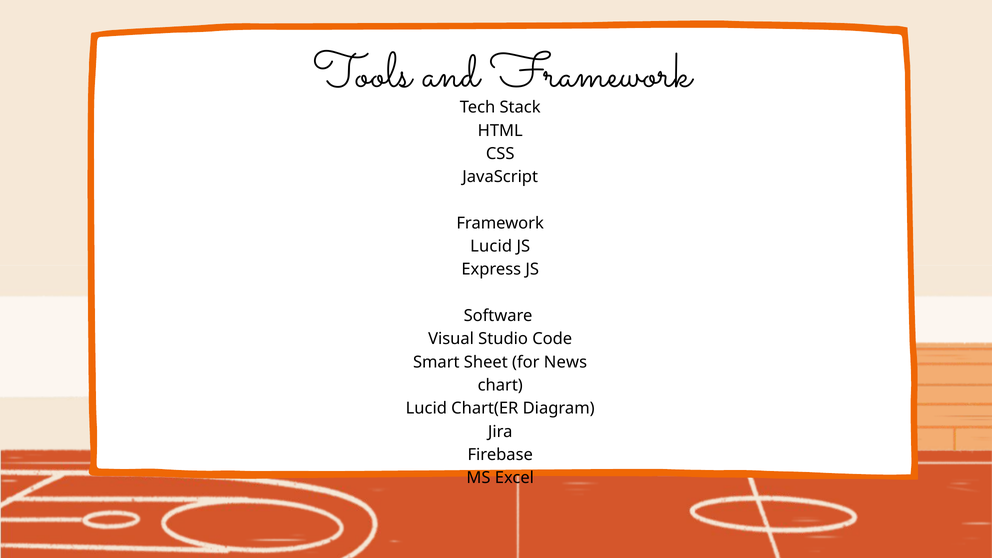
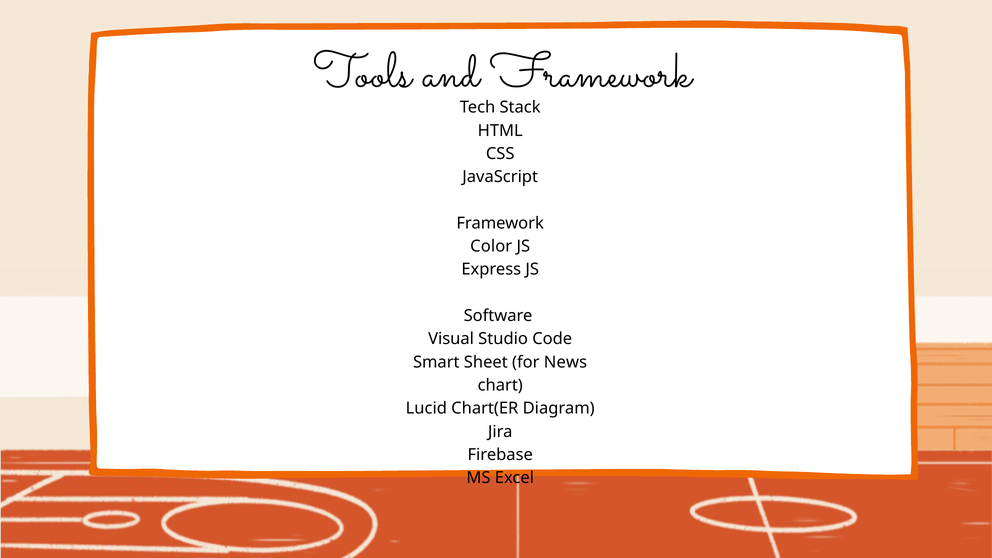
Lucid at (491, 246): Lucid -> Color
